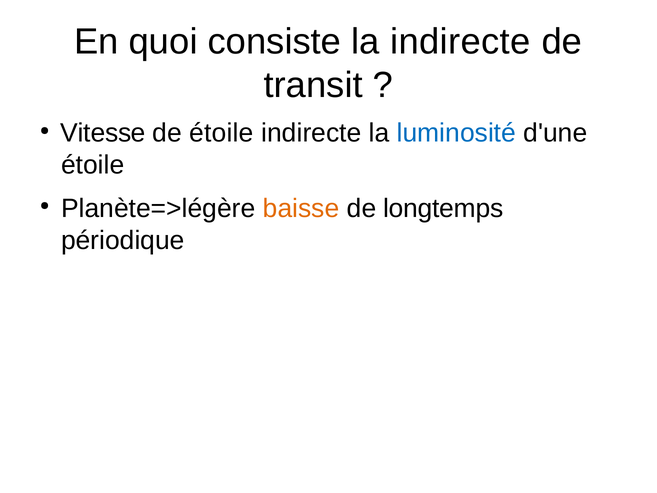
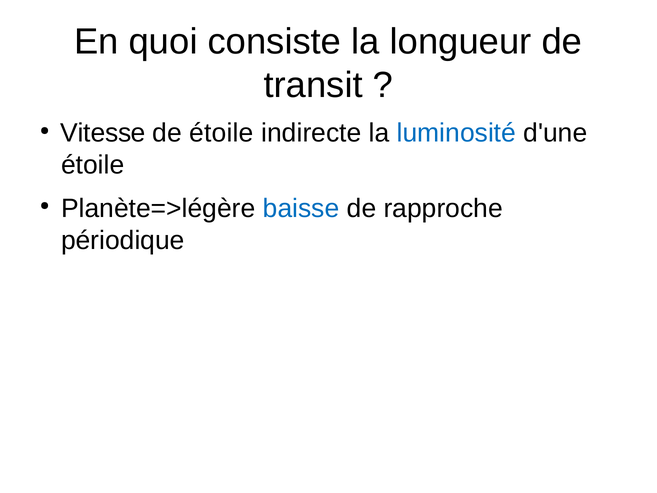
la indirecte: indirecte -> longueur
baisse colour: orange -> blue
longtemps: longtemps -> rapproche
